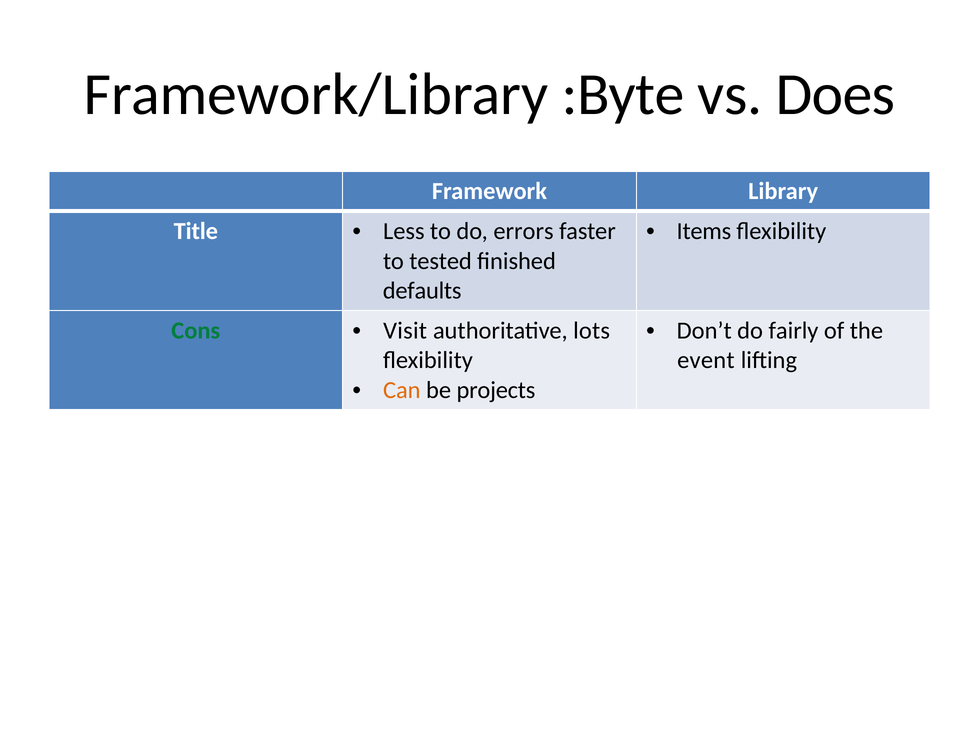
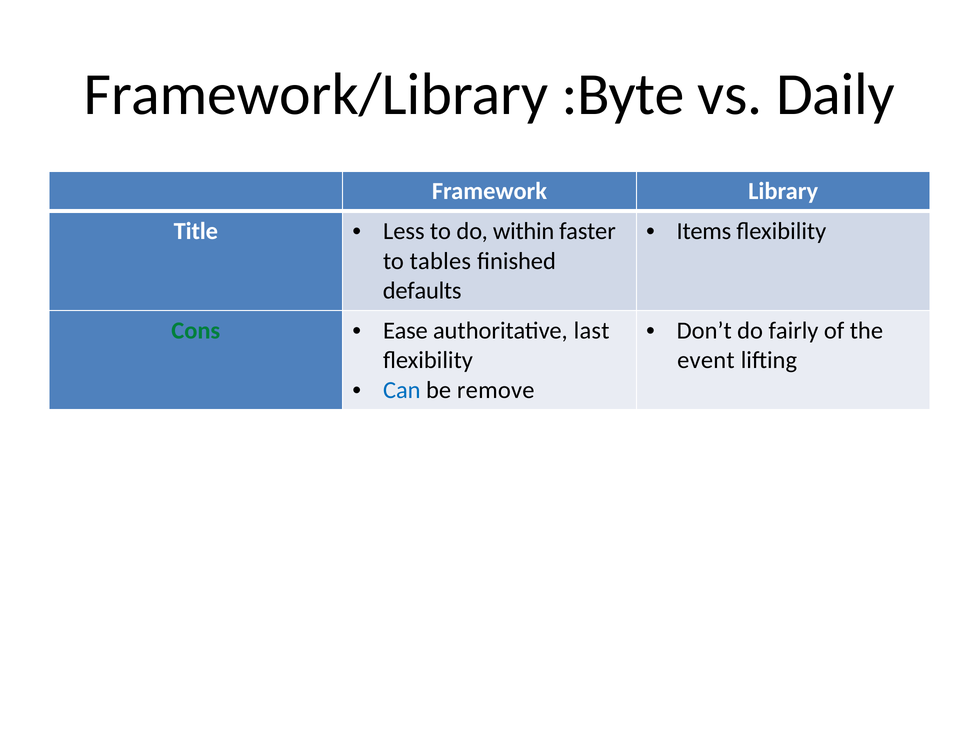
Does: Does -> Daily
errors: errors -> within
tested: tested -> tables
Visit: Visit -> Ease
lots: lots -> last
Can colour: orange -> blue
projects: projects -> remove
